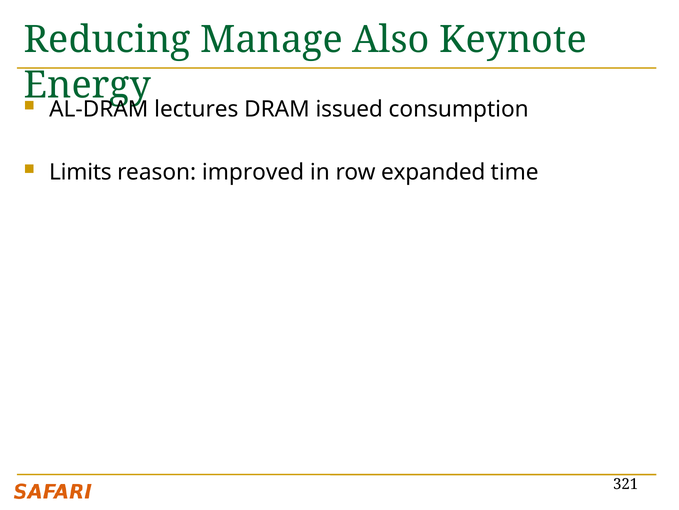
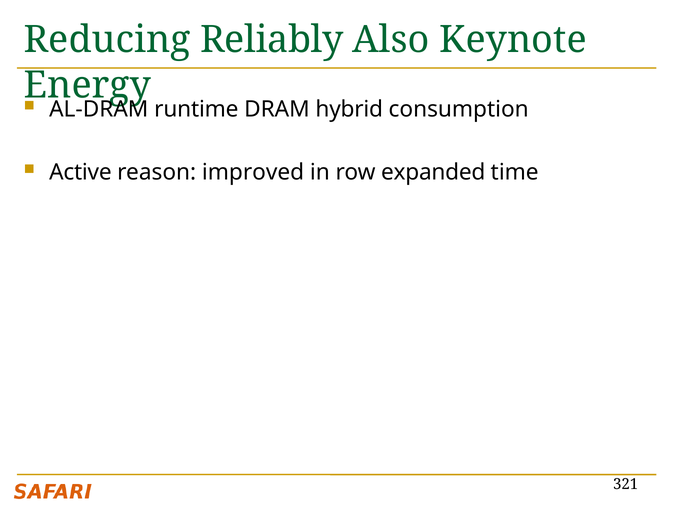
Manage: Manage -> Reliably
lectures: lectures -> runtime
issued: issued -> hybrid
Limits: Limits -> Active
